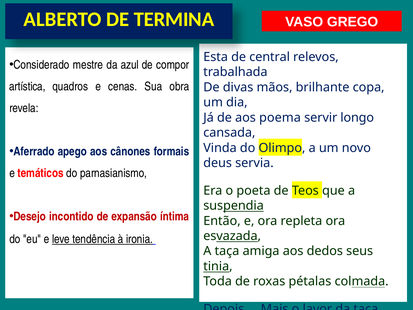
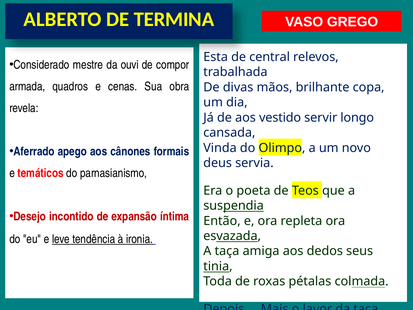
azul: azul -> ouvi
artística: artística -> armada
poema: poema -> vestido
